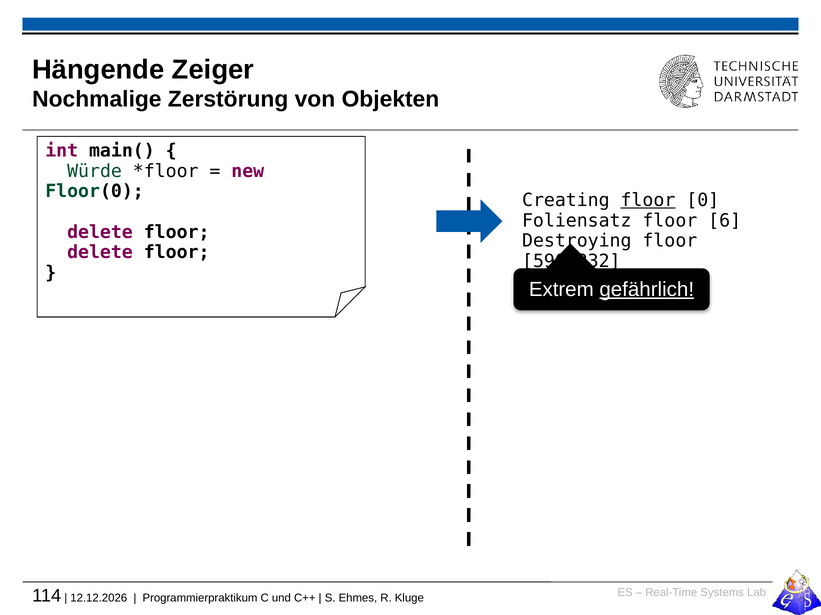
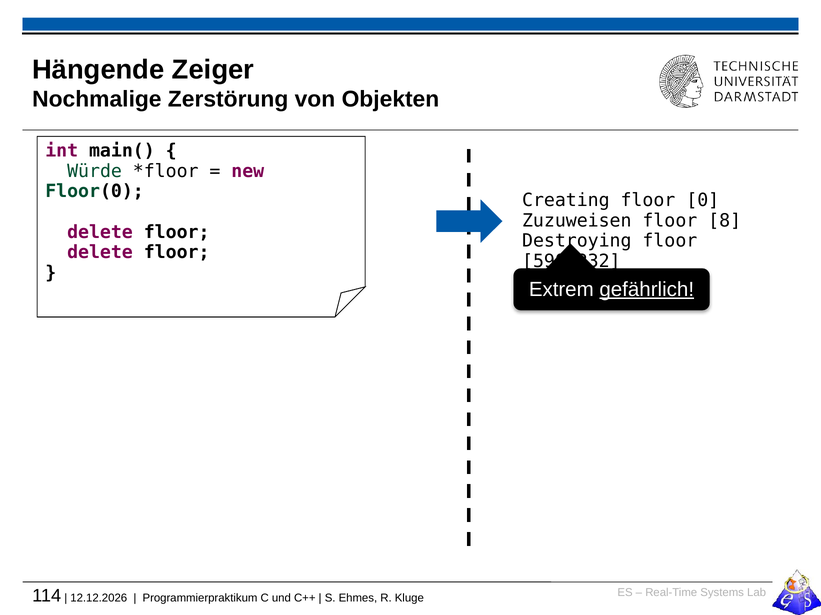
floor at (648, 200) underline: present -> none
Foliensatz: Foliensatz -> Zuzuweisen
6: 6 -> 8
